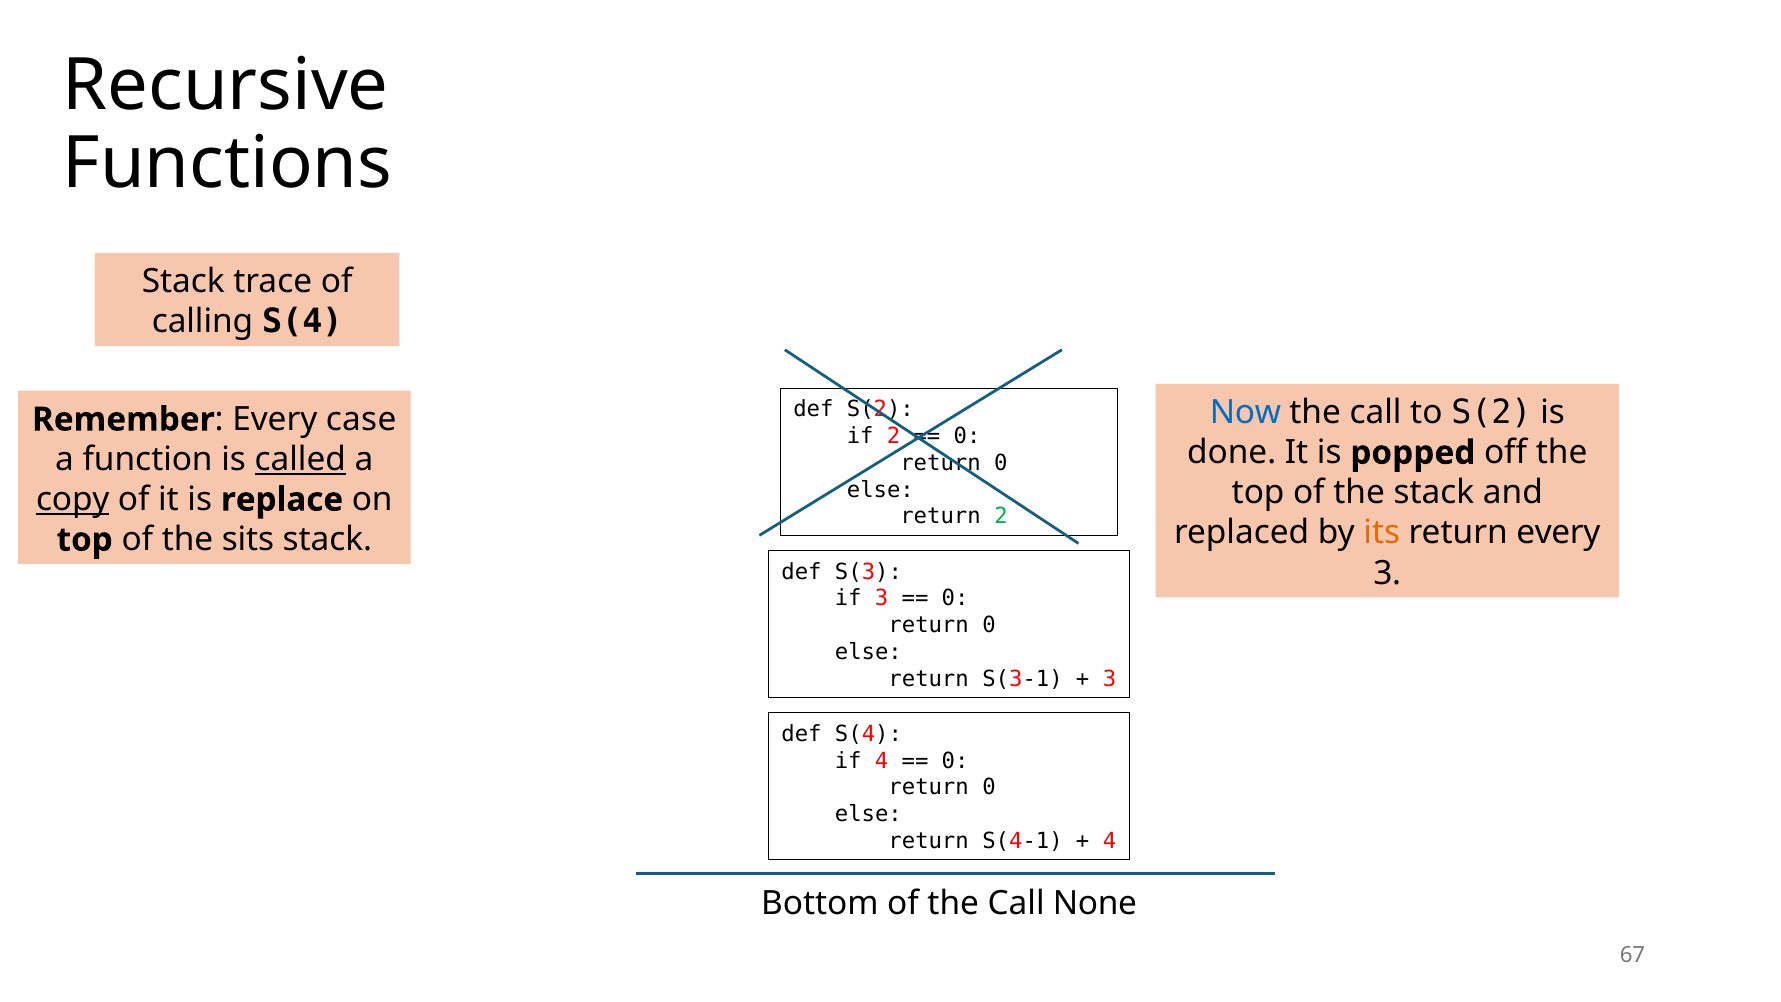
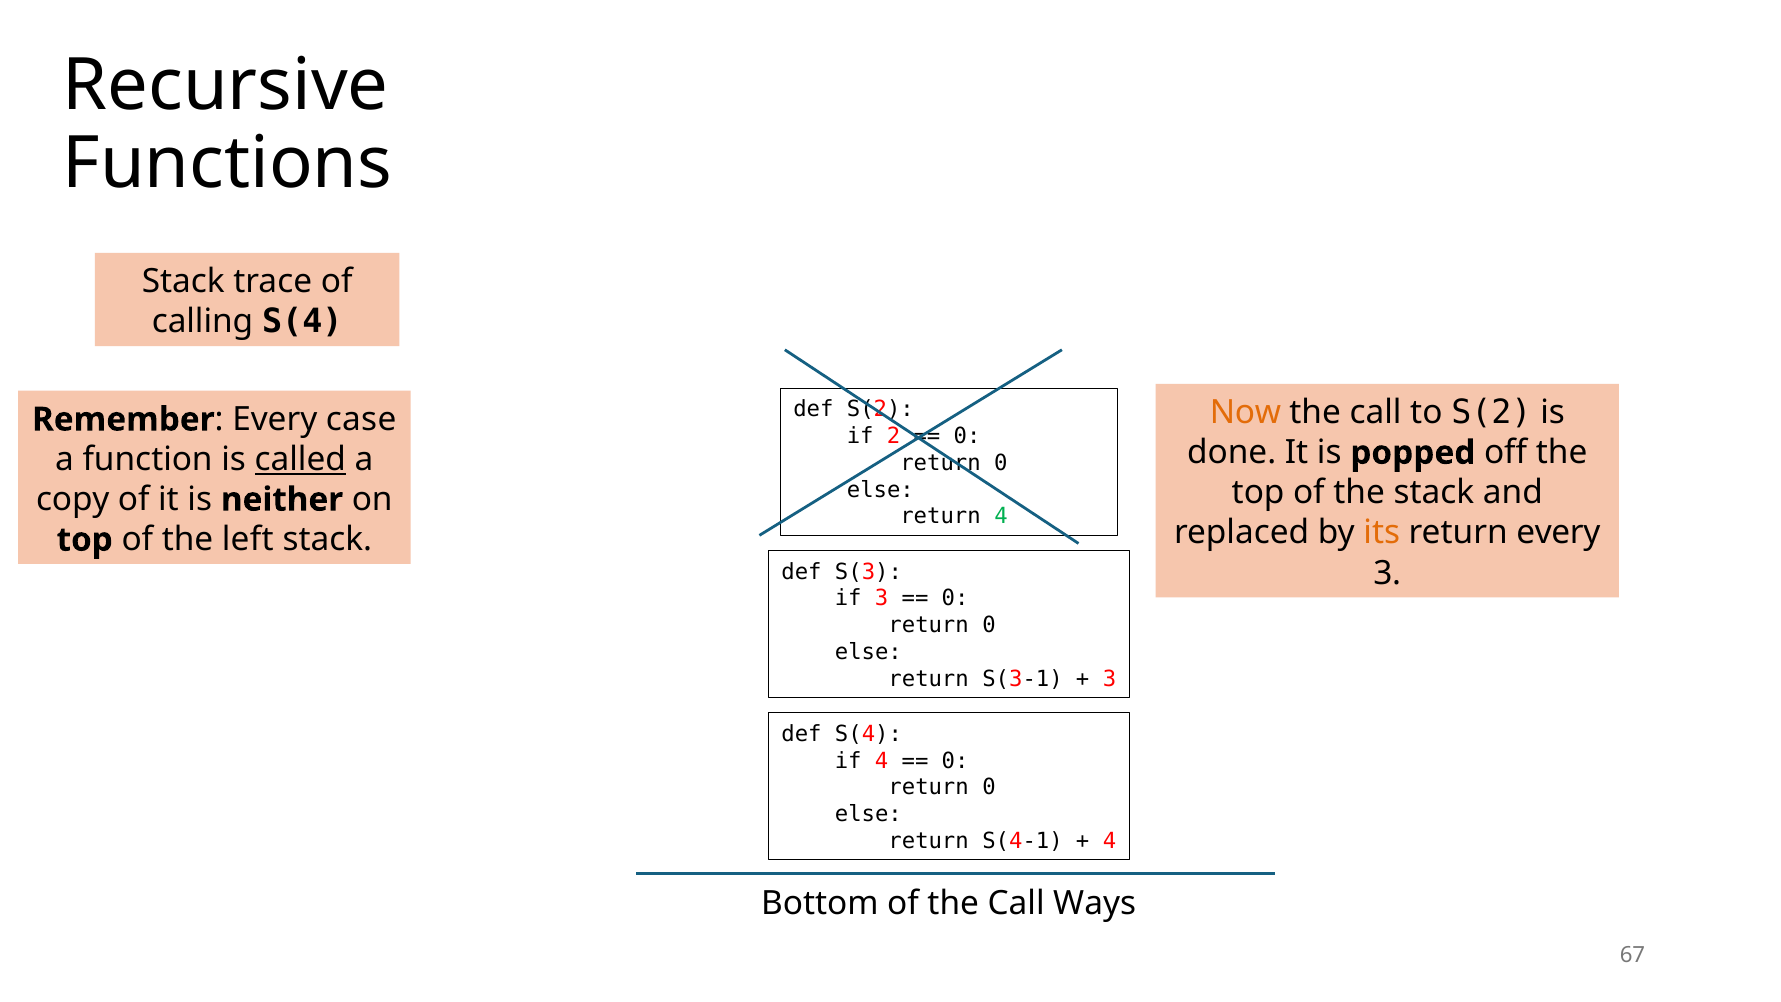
Now colour: blue -> orange
copy underline: present -> none
replace: replace -> neither
return 2: 2 -> 4
sits: sits -> left
None: None -> Ways
